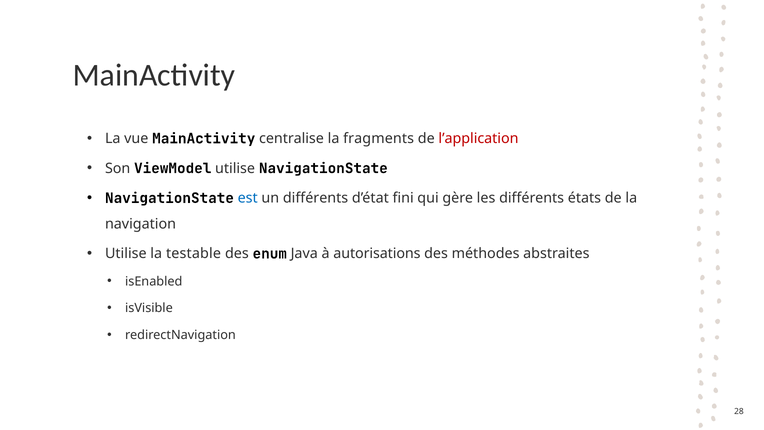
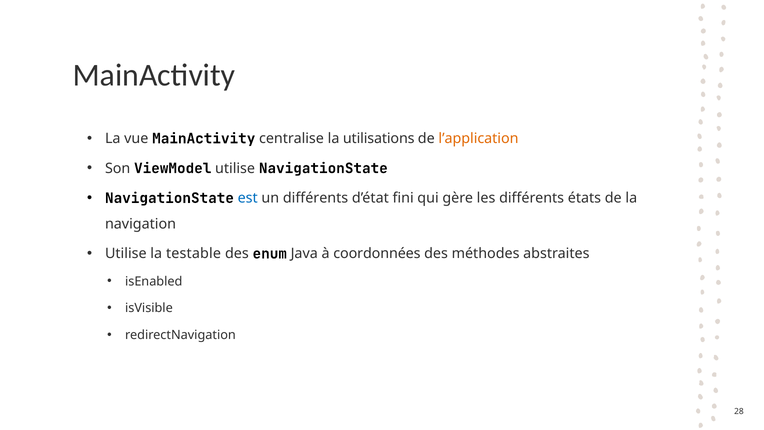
fragments: fragments -> utilisations
l’application colour: red -> orange
autorisations: autorisations -> coordonnées
